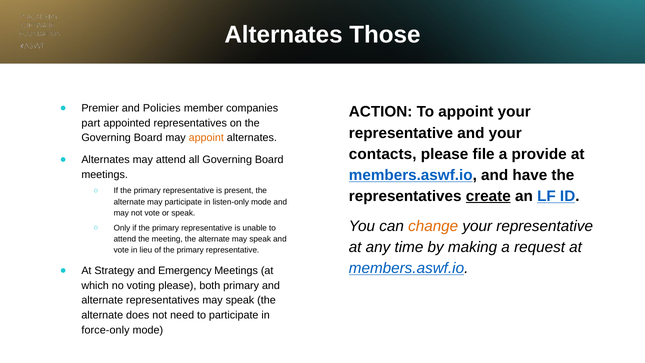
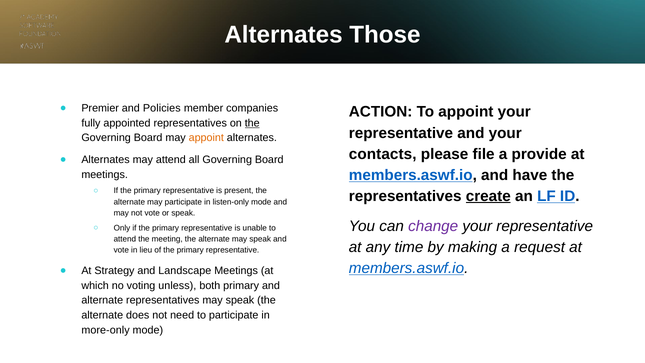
part: part -> fully
the at (252, 123) underline: none -> present
change colour: orange -> purple
Emergency: Emergency -> Landscape
voting please: please -> unless
force-only: force-only -> more-only
